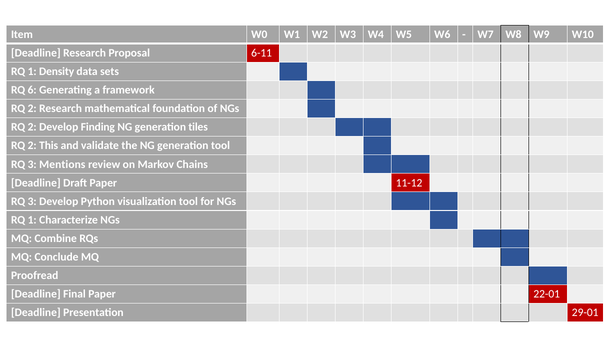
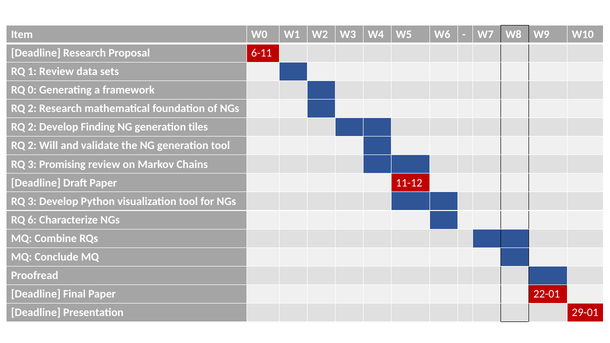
1 Density: Density -> Review
6: 6 -> 0
This: This -> Will
Mentions: Mentions -> Promising
1 at (32, 220): 1 -> 6
